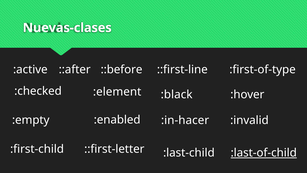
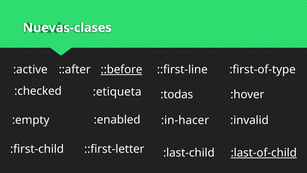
::before underline: none -> present
:element: :element -> :etiqueta
:black: :black -> :todas
